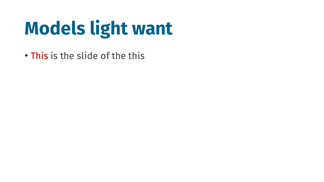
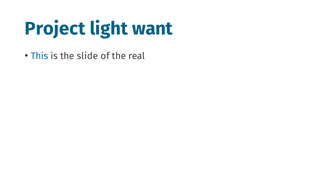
Models: Models -> Project
This at (40, 56) colour: red -> blue
the this: this -> real
